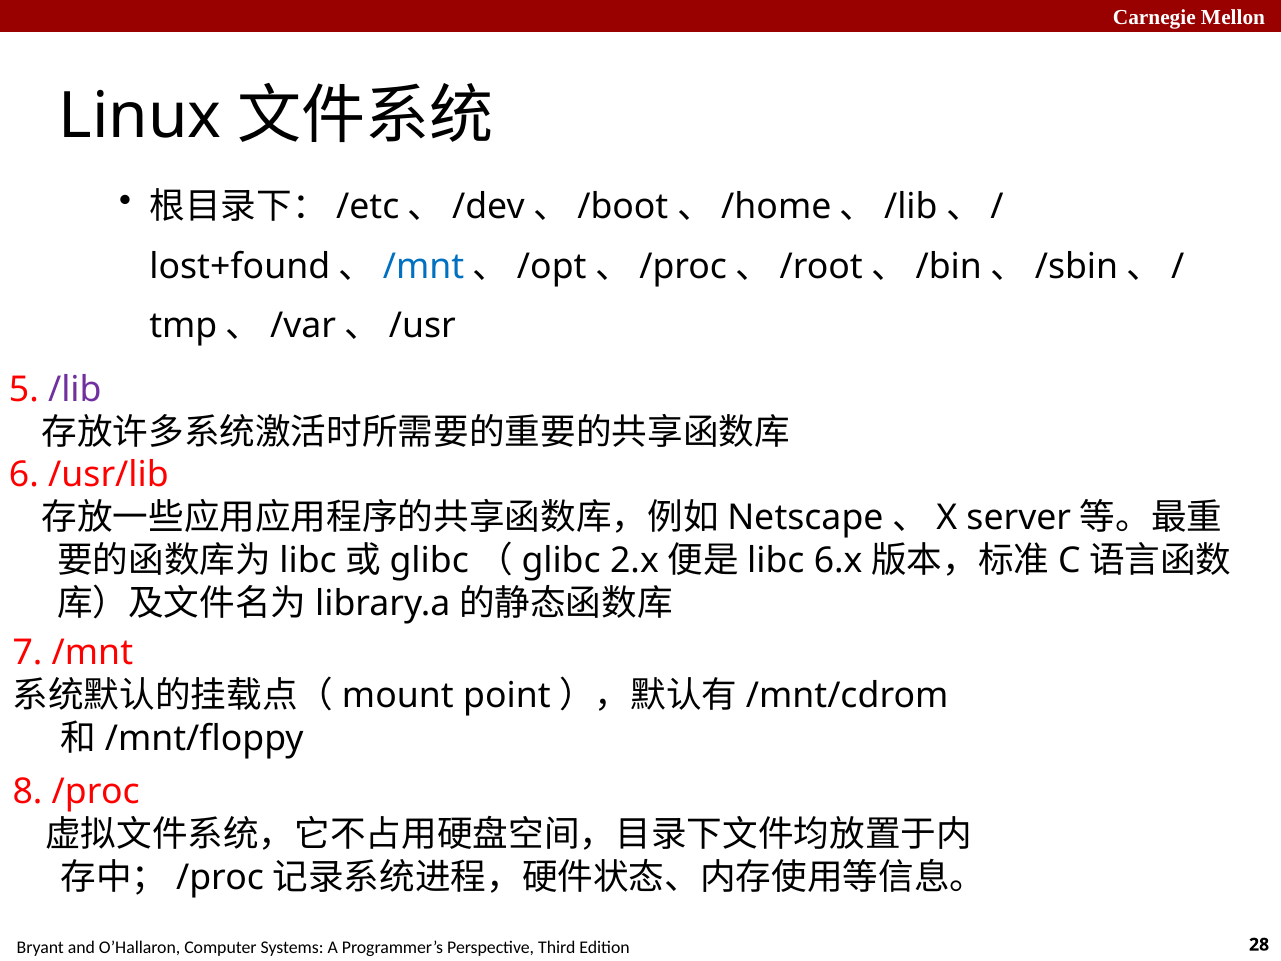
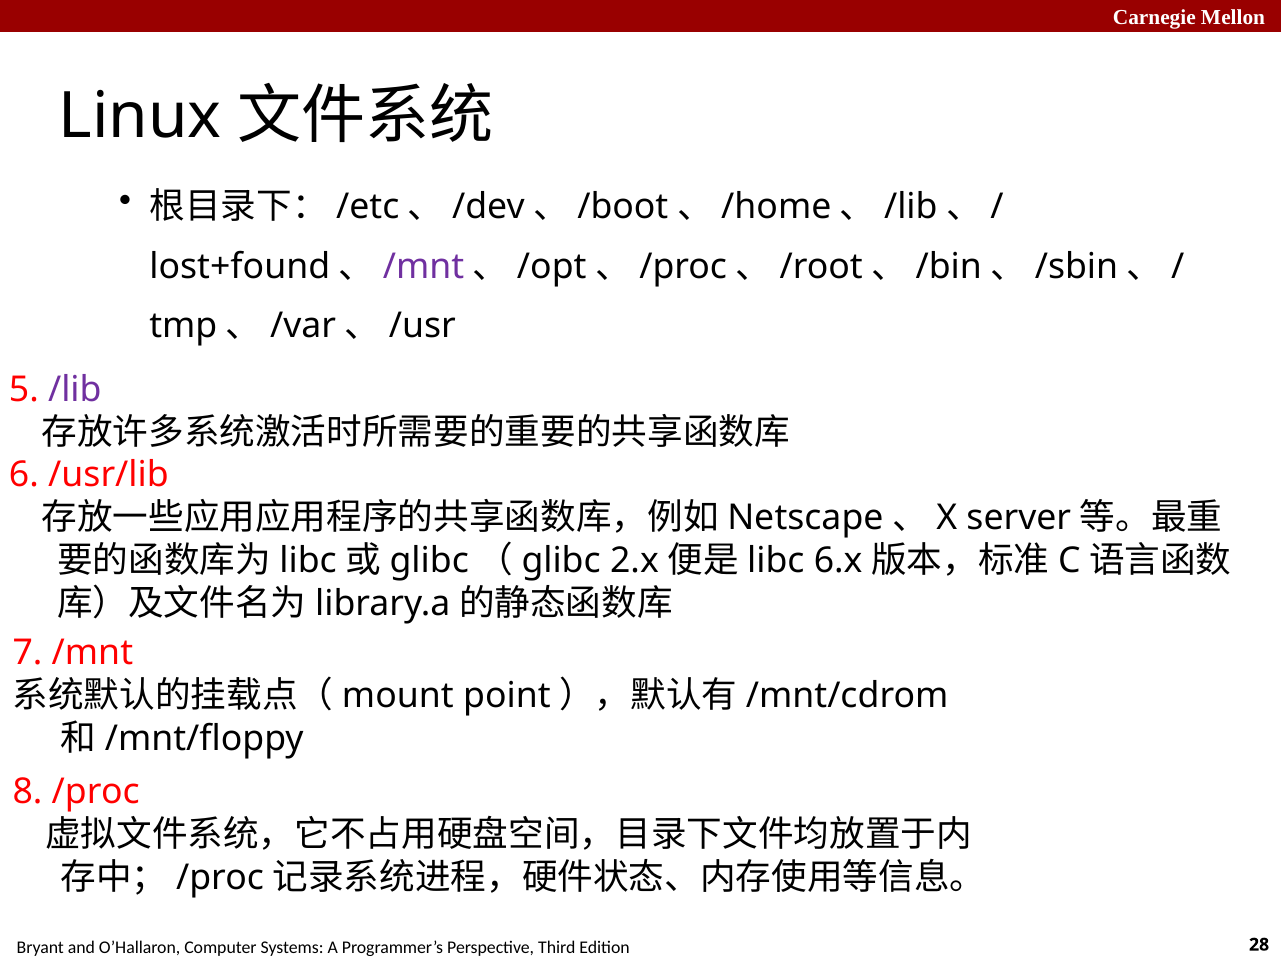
/mnt at (424, 266) colour: blue -> purple
